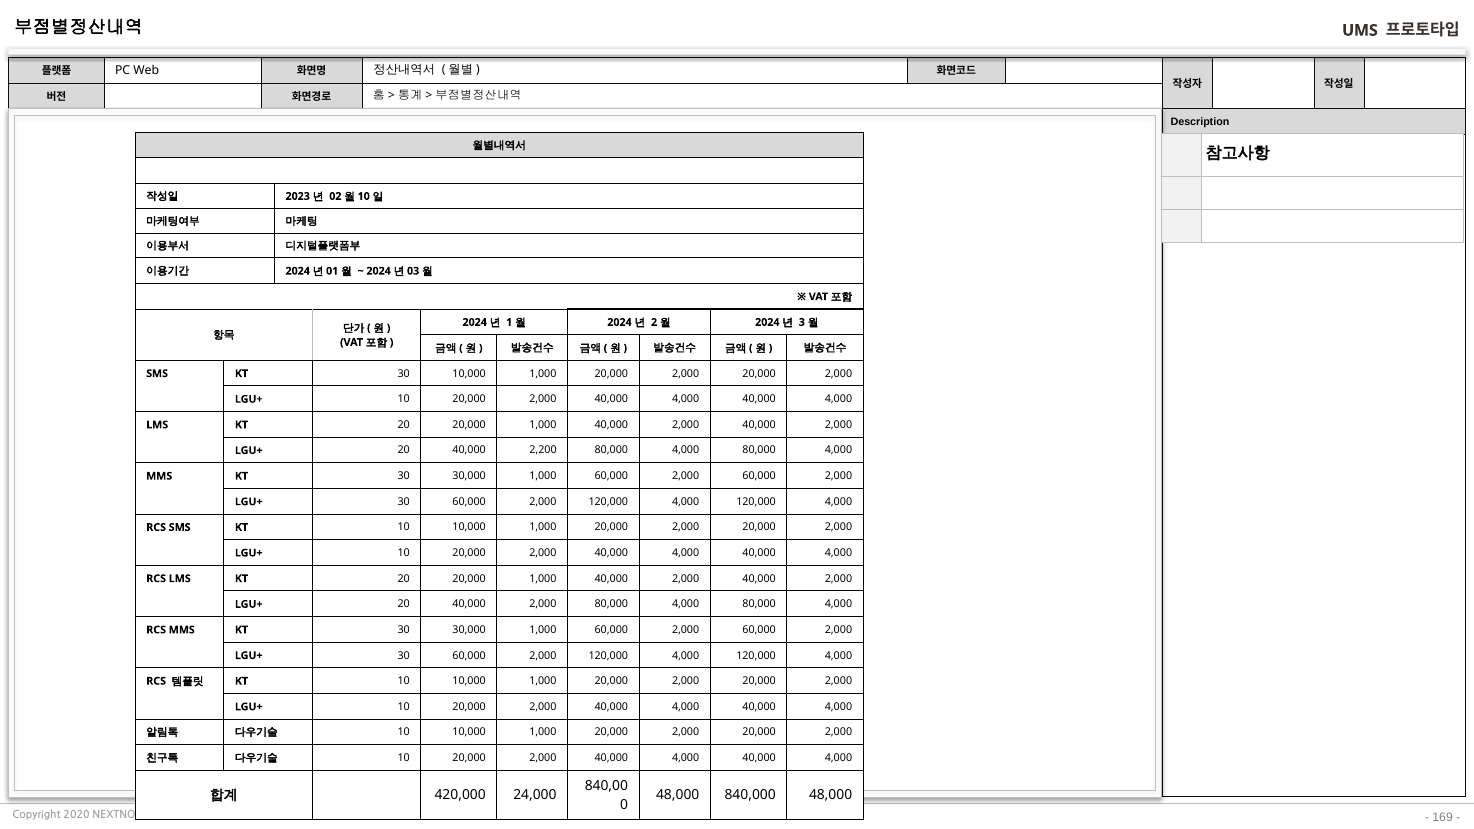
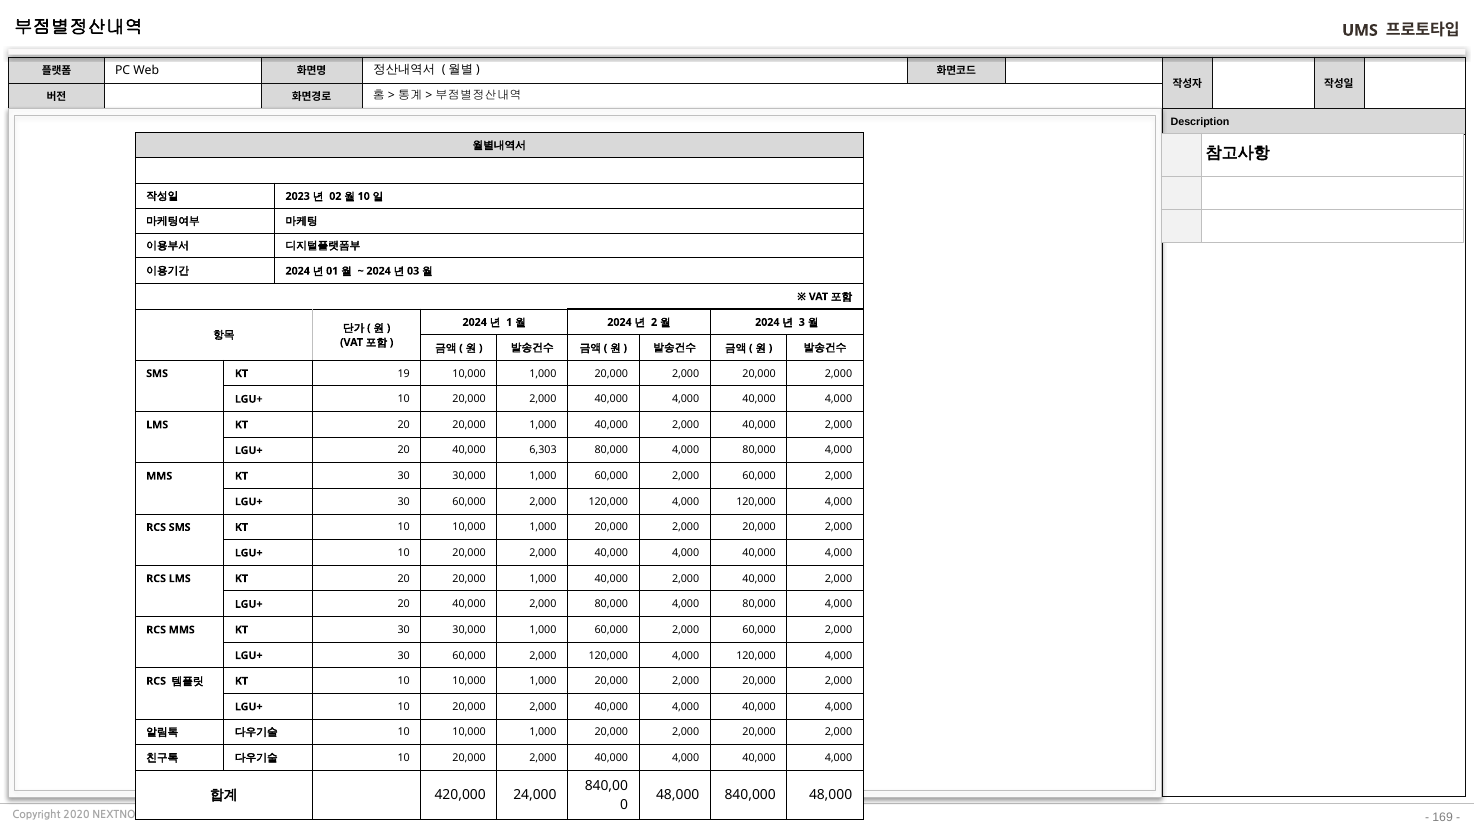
SMS KT 30: 30 -> 19
2,200: 2,200 -> 6,303
